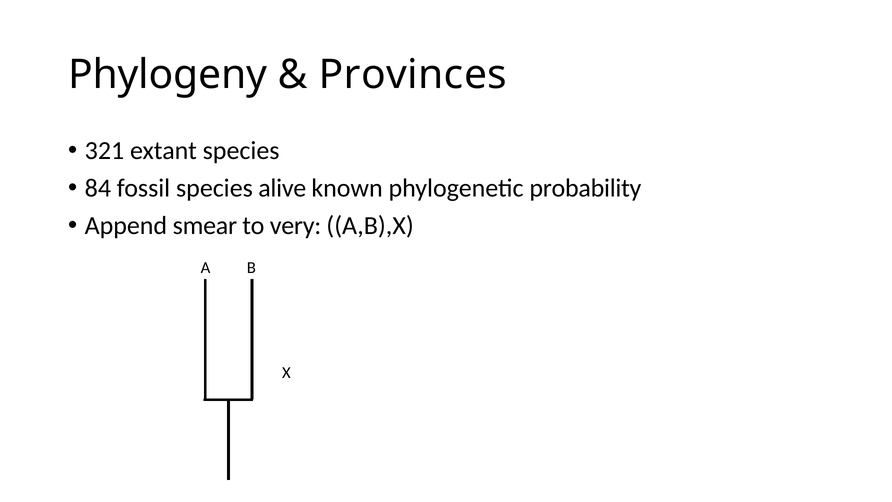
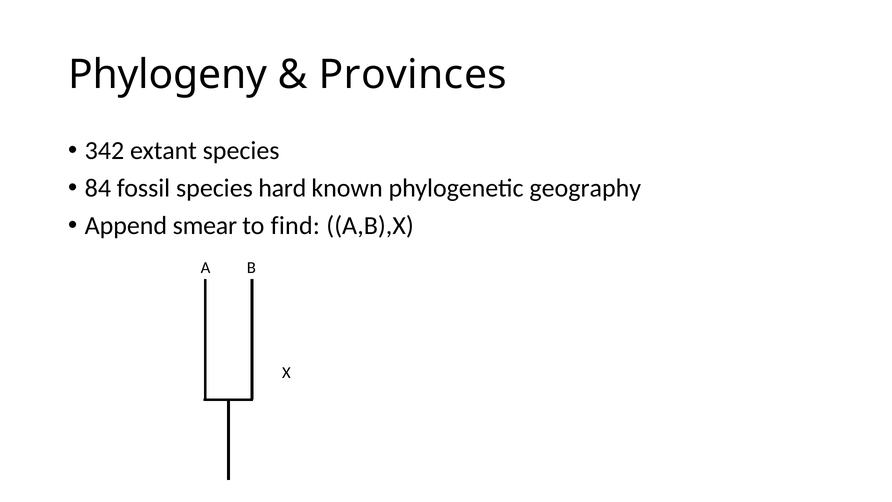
321: 321 -> 342
alive: alive -> hard
probability: probability -> geography
very: very -> find
